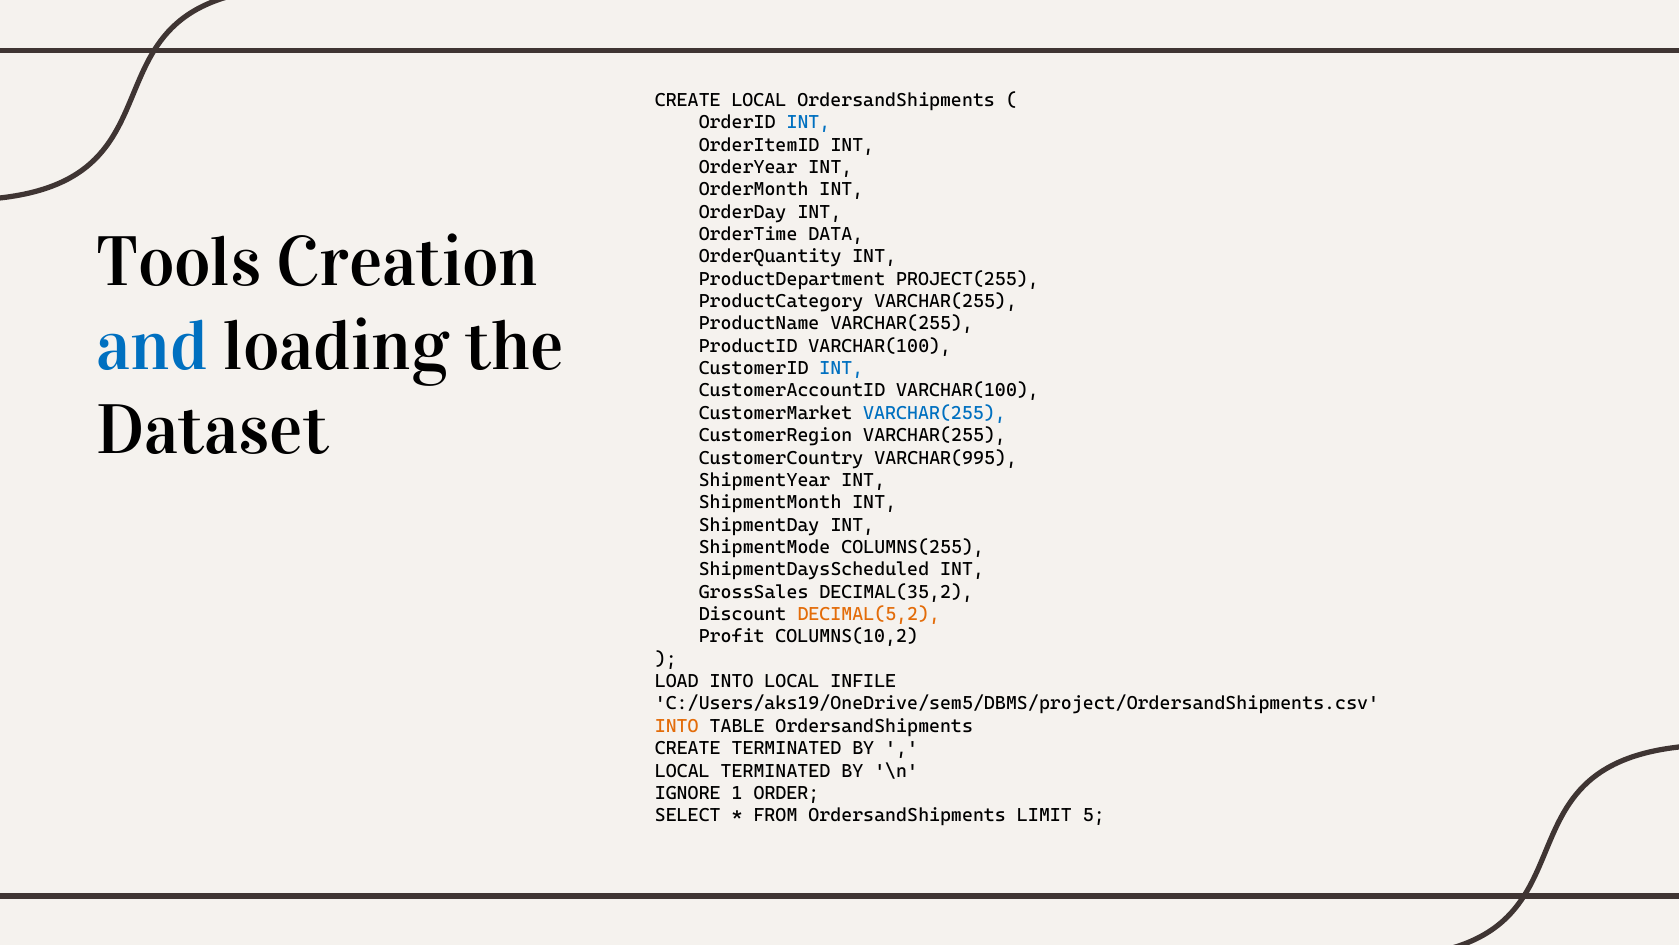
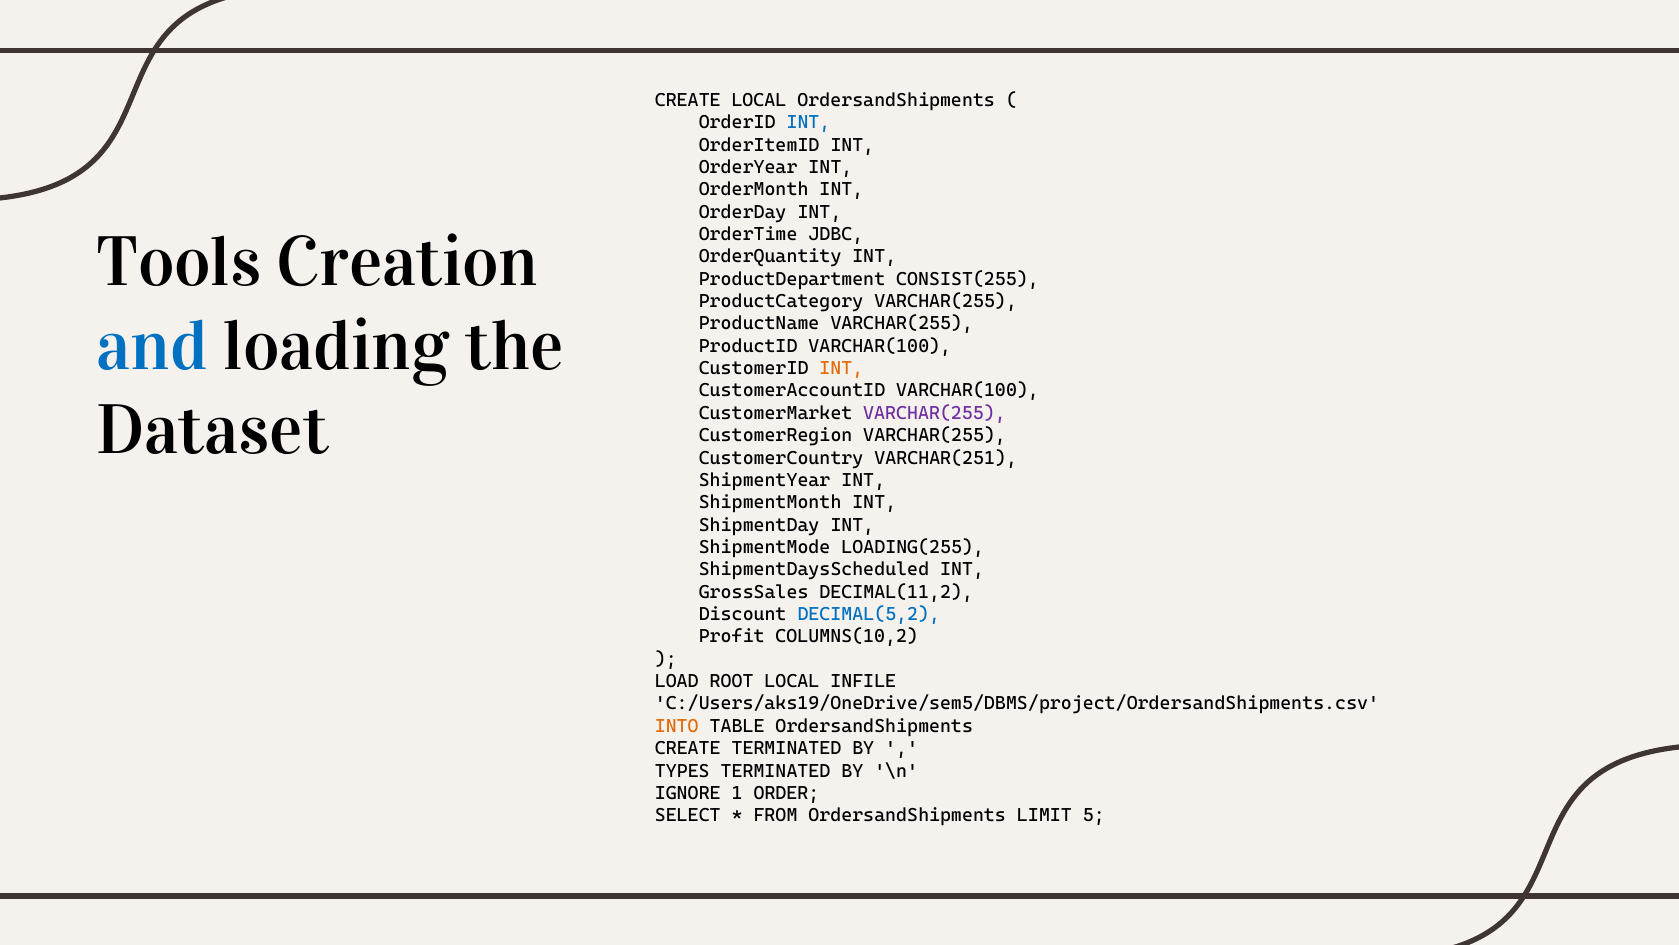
DATA: DATA -> JDBC
PROJECT(255: PROJECT(255 -> CONSIST(255
INT at (841, 368) colour: blue -> orange
VARCHAR(255 at (935, 413) colour: blue -> purple
VARCHAR(995: VARCHAR(995 -> VARCHAR(251
COLUMNS(255: COLUMNS(255 -> LOADING(255
DECIMAL(35,2: DECIMAL(35,2 -> DECIMAL(11,2
DECIMAL(5,2 colour: orange -> blue
LOAD INTO: INTO -> ROOT
LOCAL at (682, 770): LOCAL -> TYPES
